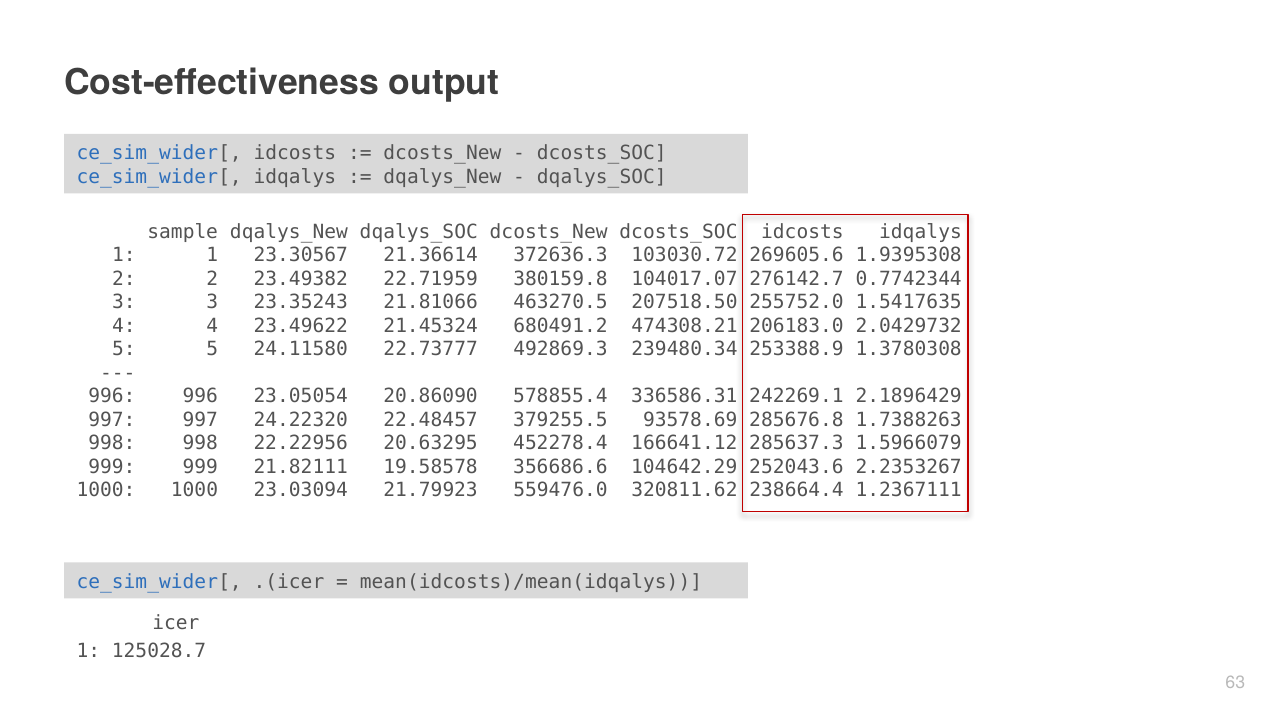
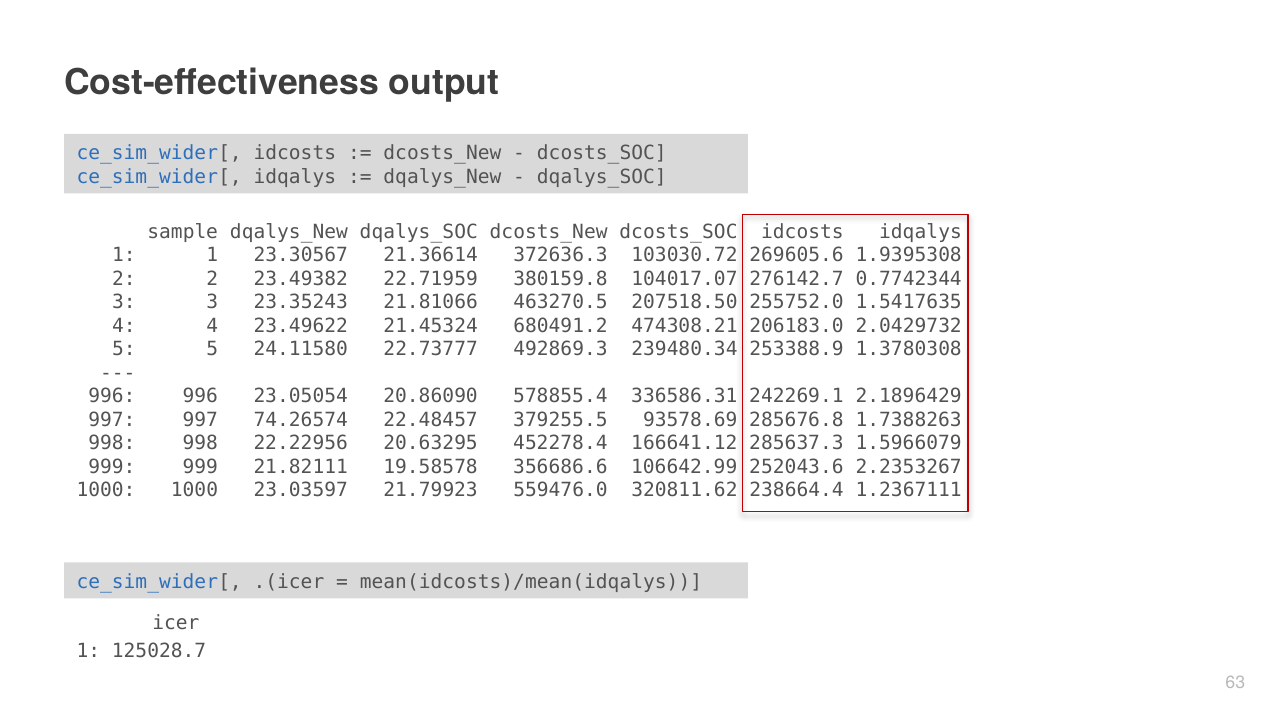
24.22320: 24.22320 -> 74.26574
104642.29: 104642.29 -> 106642.99
23.03094: 23.03094 -> 23.03597
